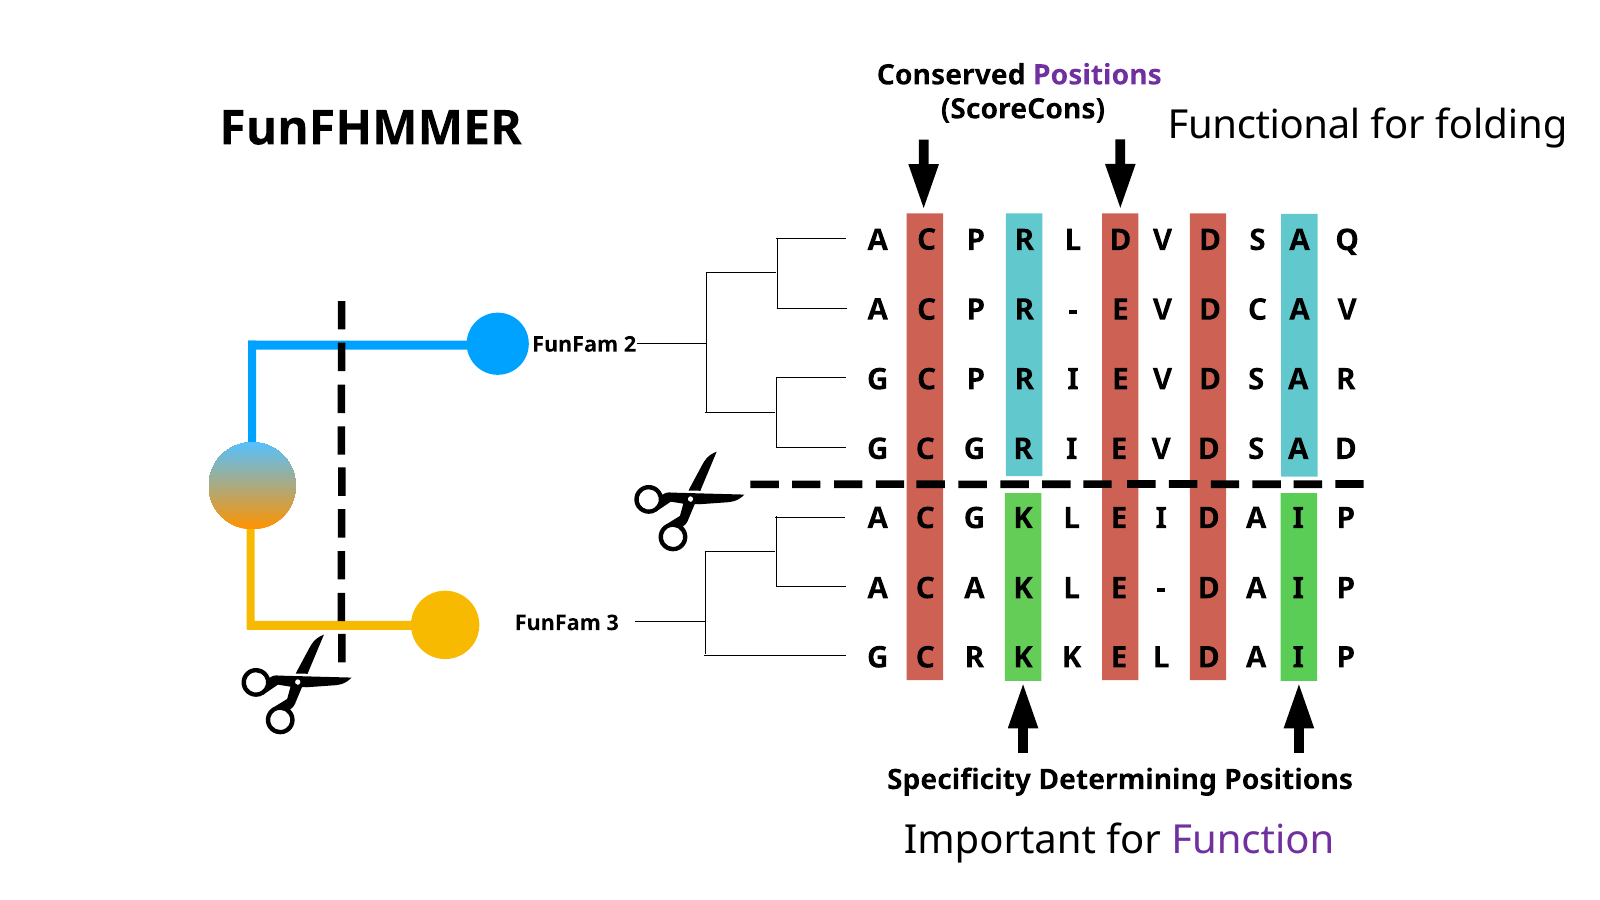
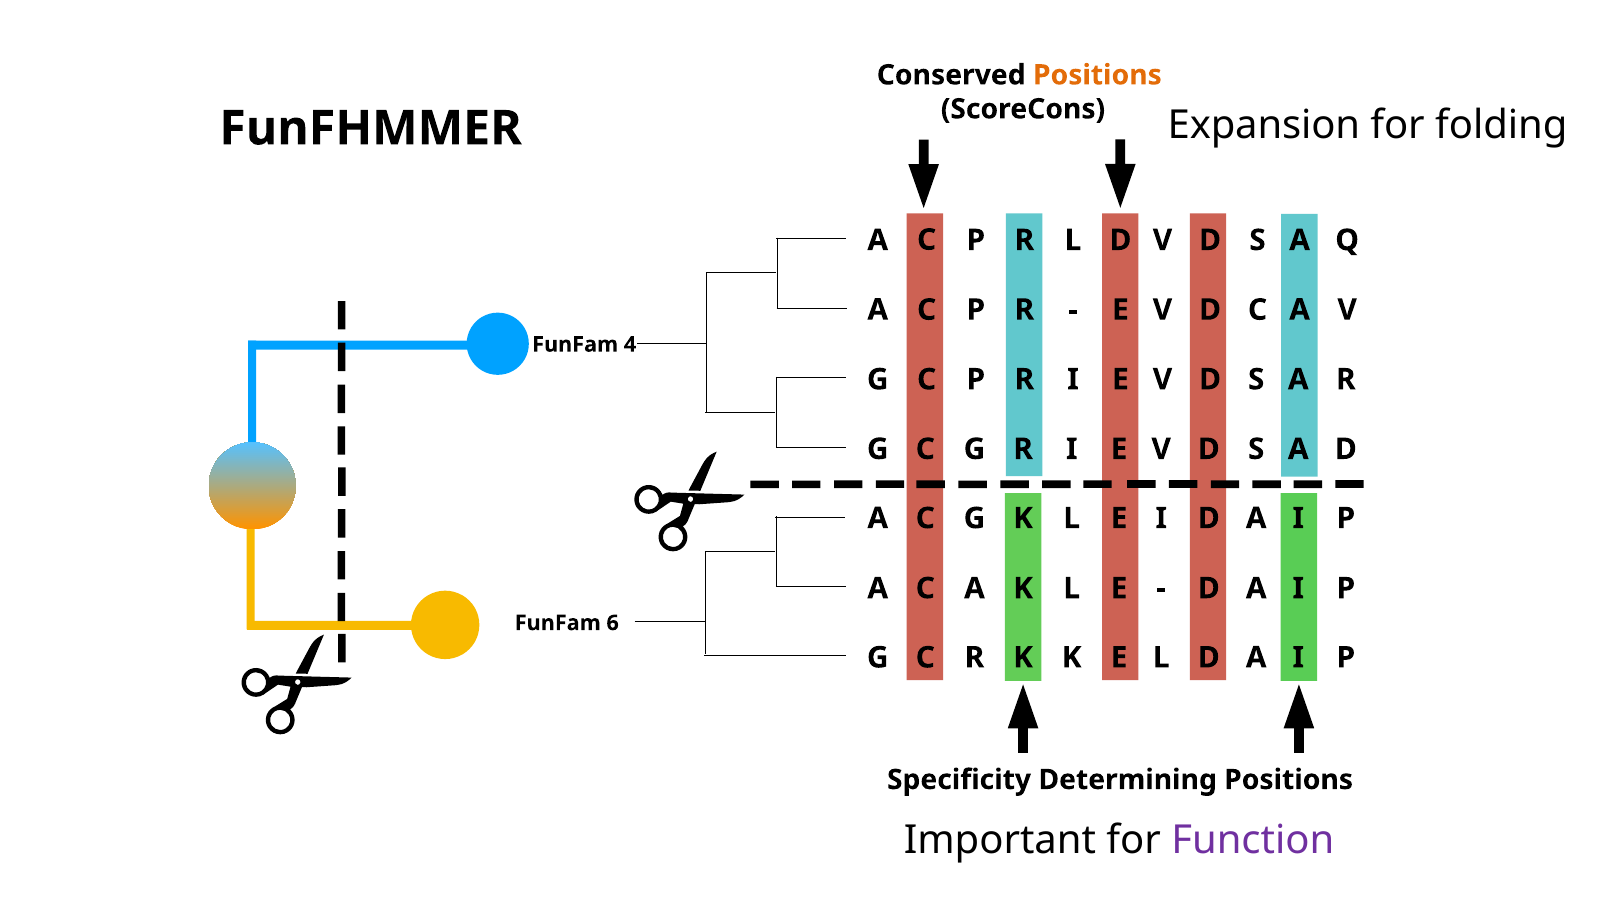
Positions at (1097, 75) colour: purple -> orange
Functional: Functional -> Expansion
2: 2 -> 4
3: 3 -> 6
